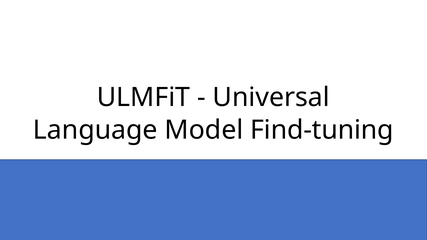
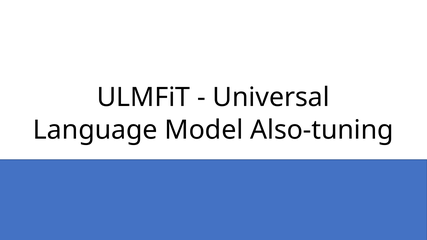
Find-tuning: Find-tuning -> Also-tuning
